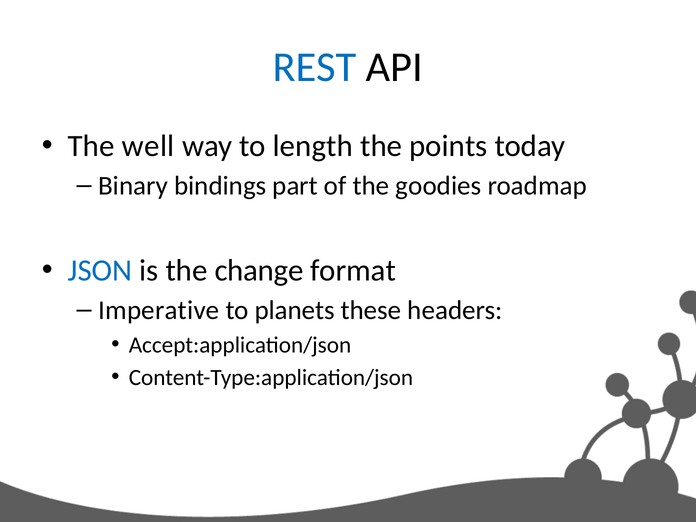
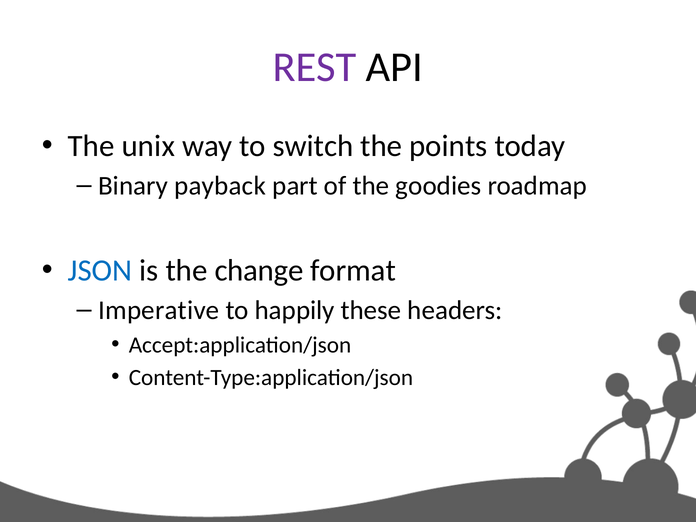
REST colour: blue -> purple
well: well -> unix
length: length -> switch
bindings: bindings -> payback
planets: planets -> happily
